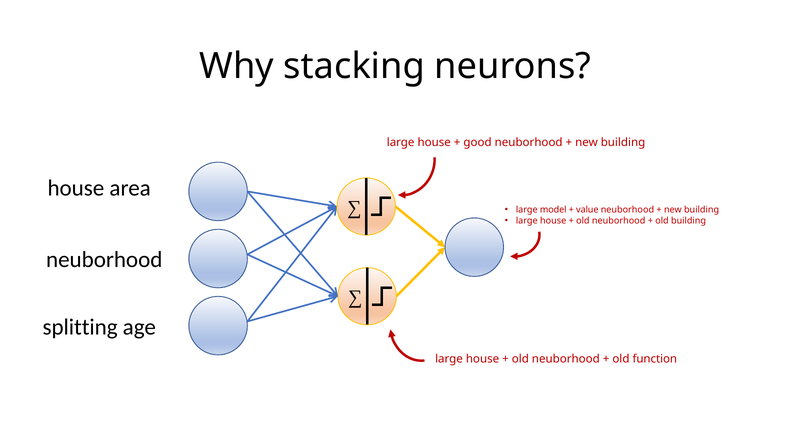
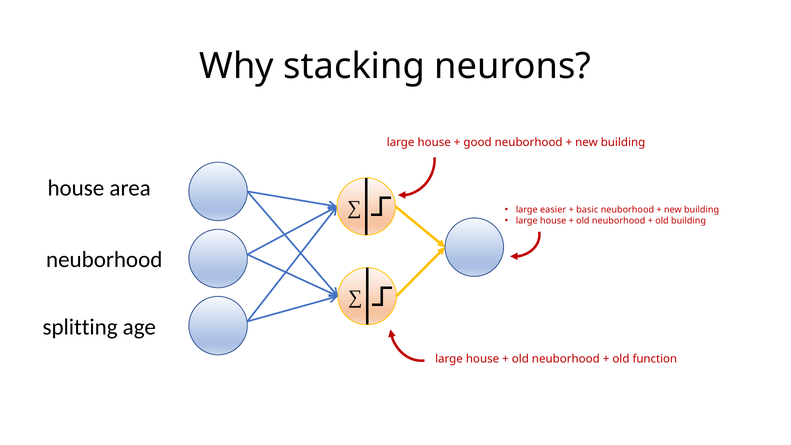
model: model -> easier
value: value -> basic
